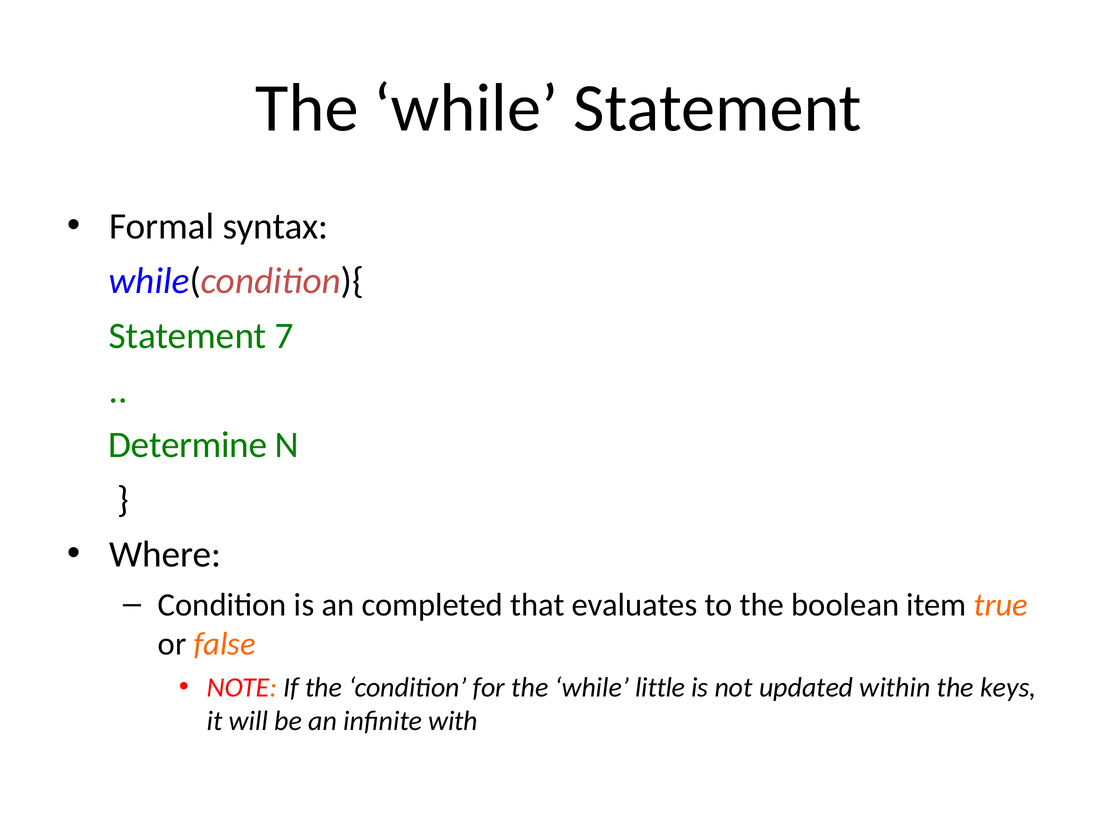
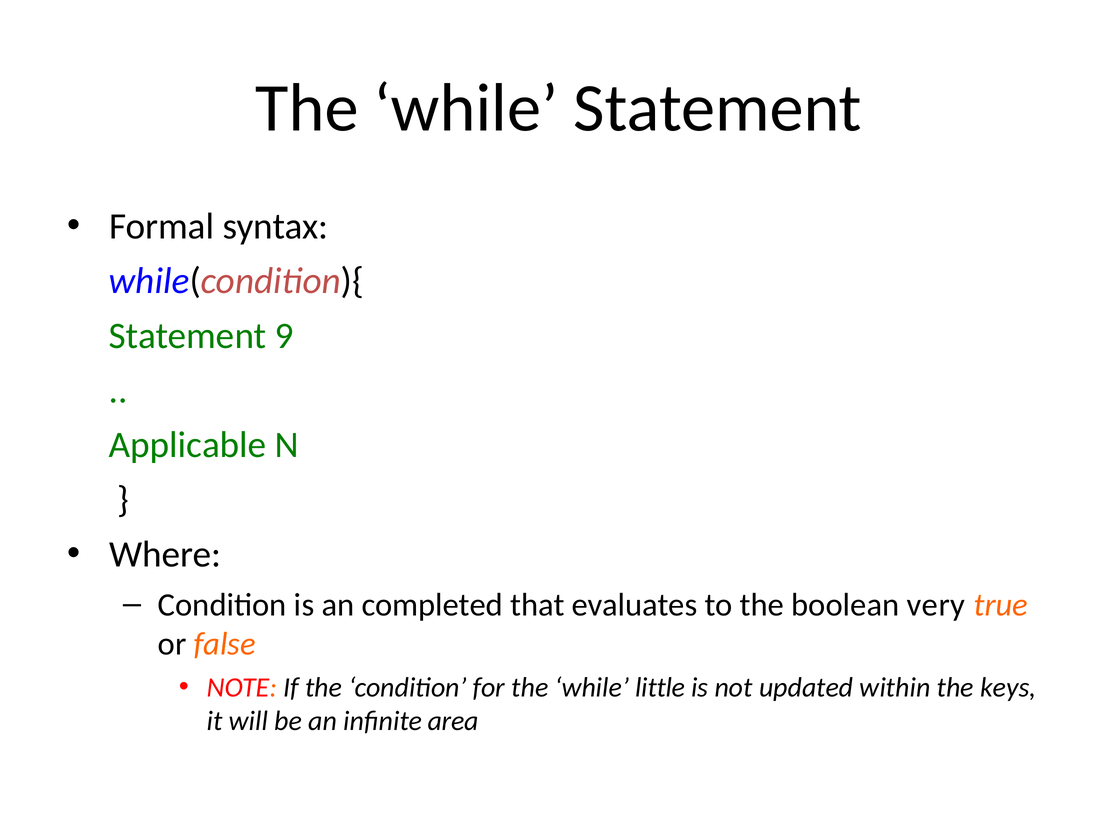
7: 7 -> 9
Determine: Determine -> Applicable
item: item -> very
with: with -> area
